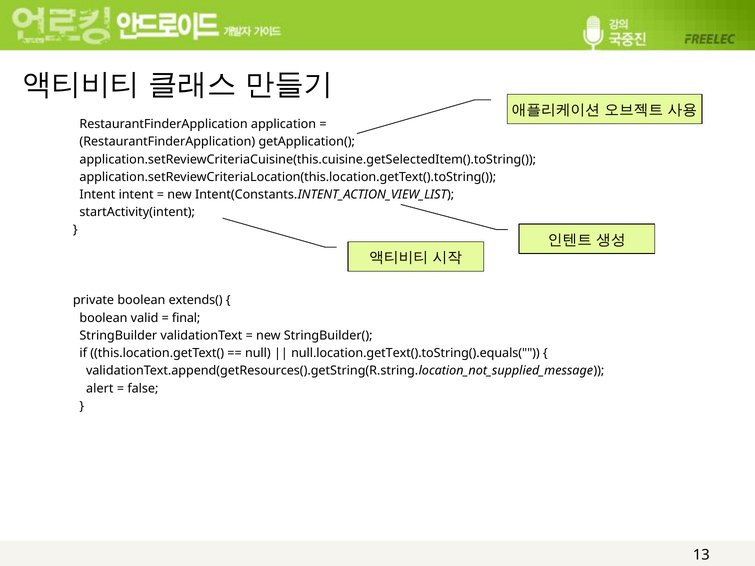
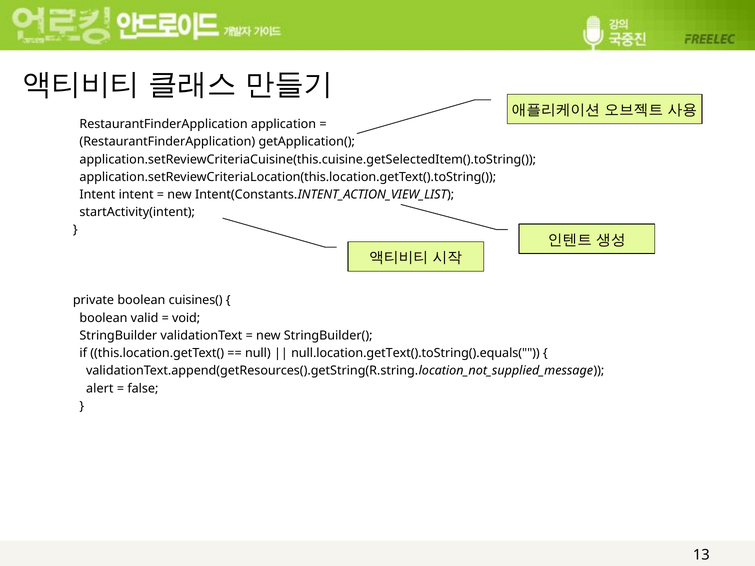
extends(: extends( -> cuisines(
final: final -> void
